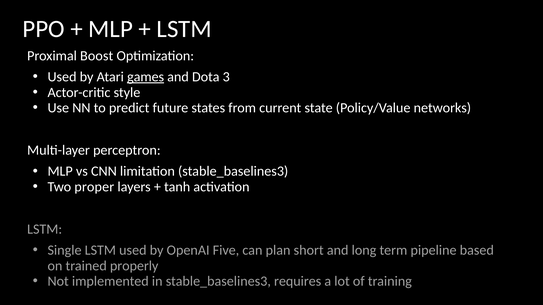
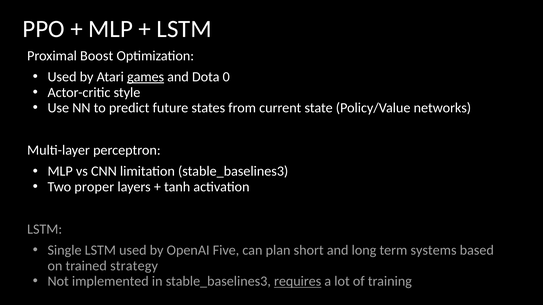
3: 3 -> 0
pipeline: pipeline -> systems
properly: properly -> strategy
requires underline: none -> present
